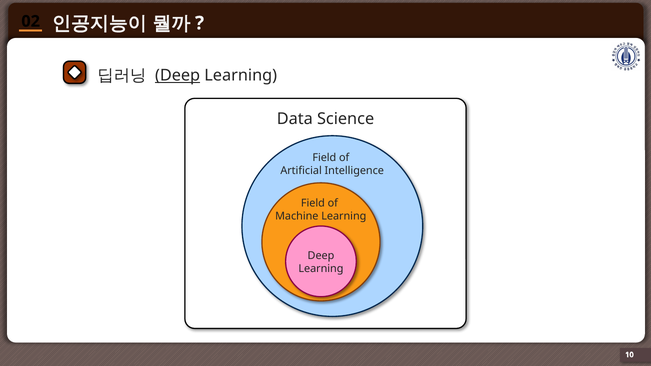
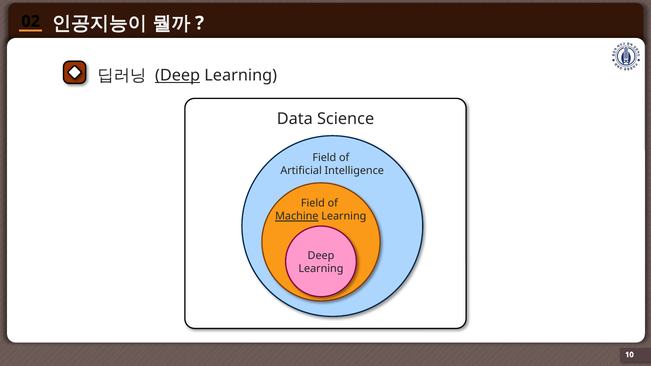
Machine underline: none -> present
